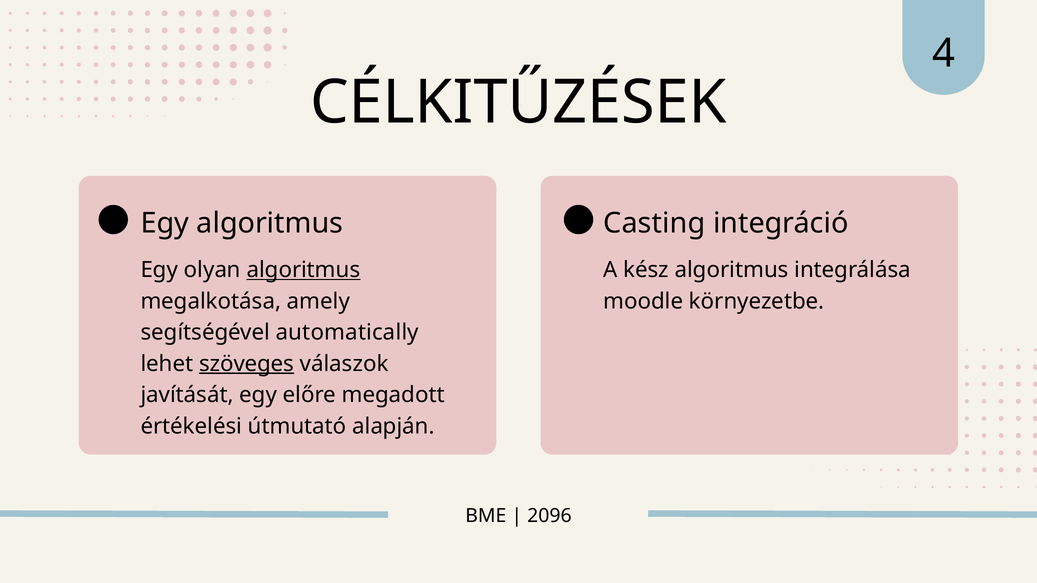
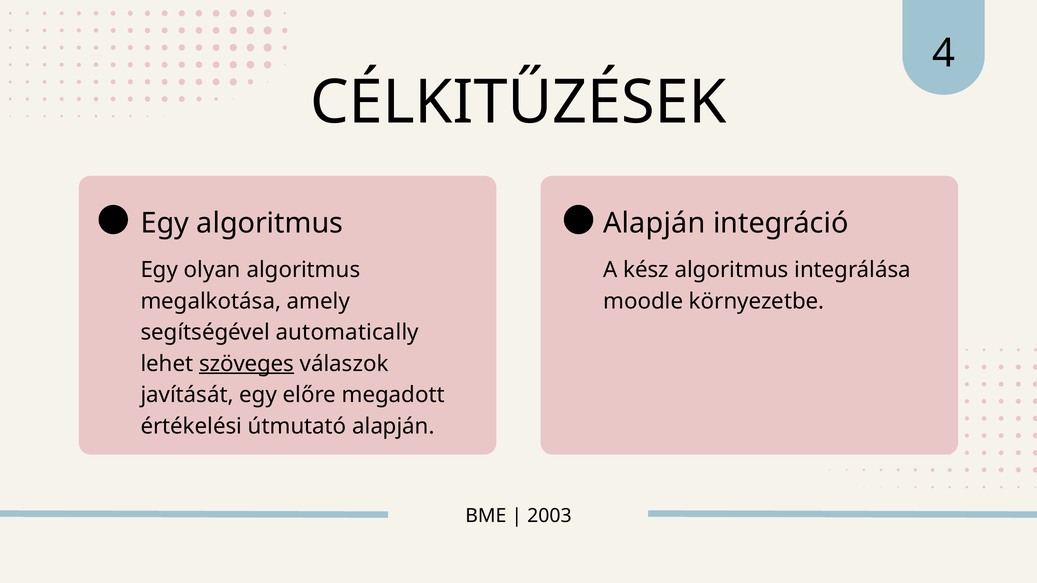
Casting at (654, 223): Casting -> Alapján
algoritmus at (303, 270) underline: present -> none
2096: 2096 -> 2003
